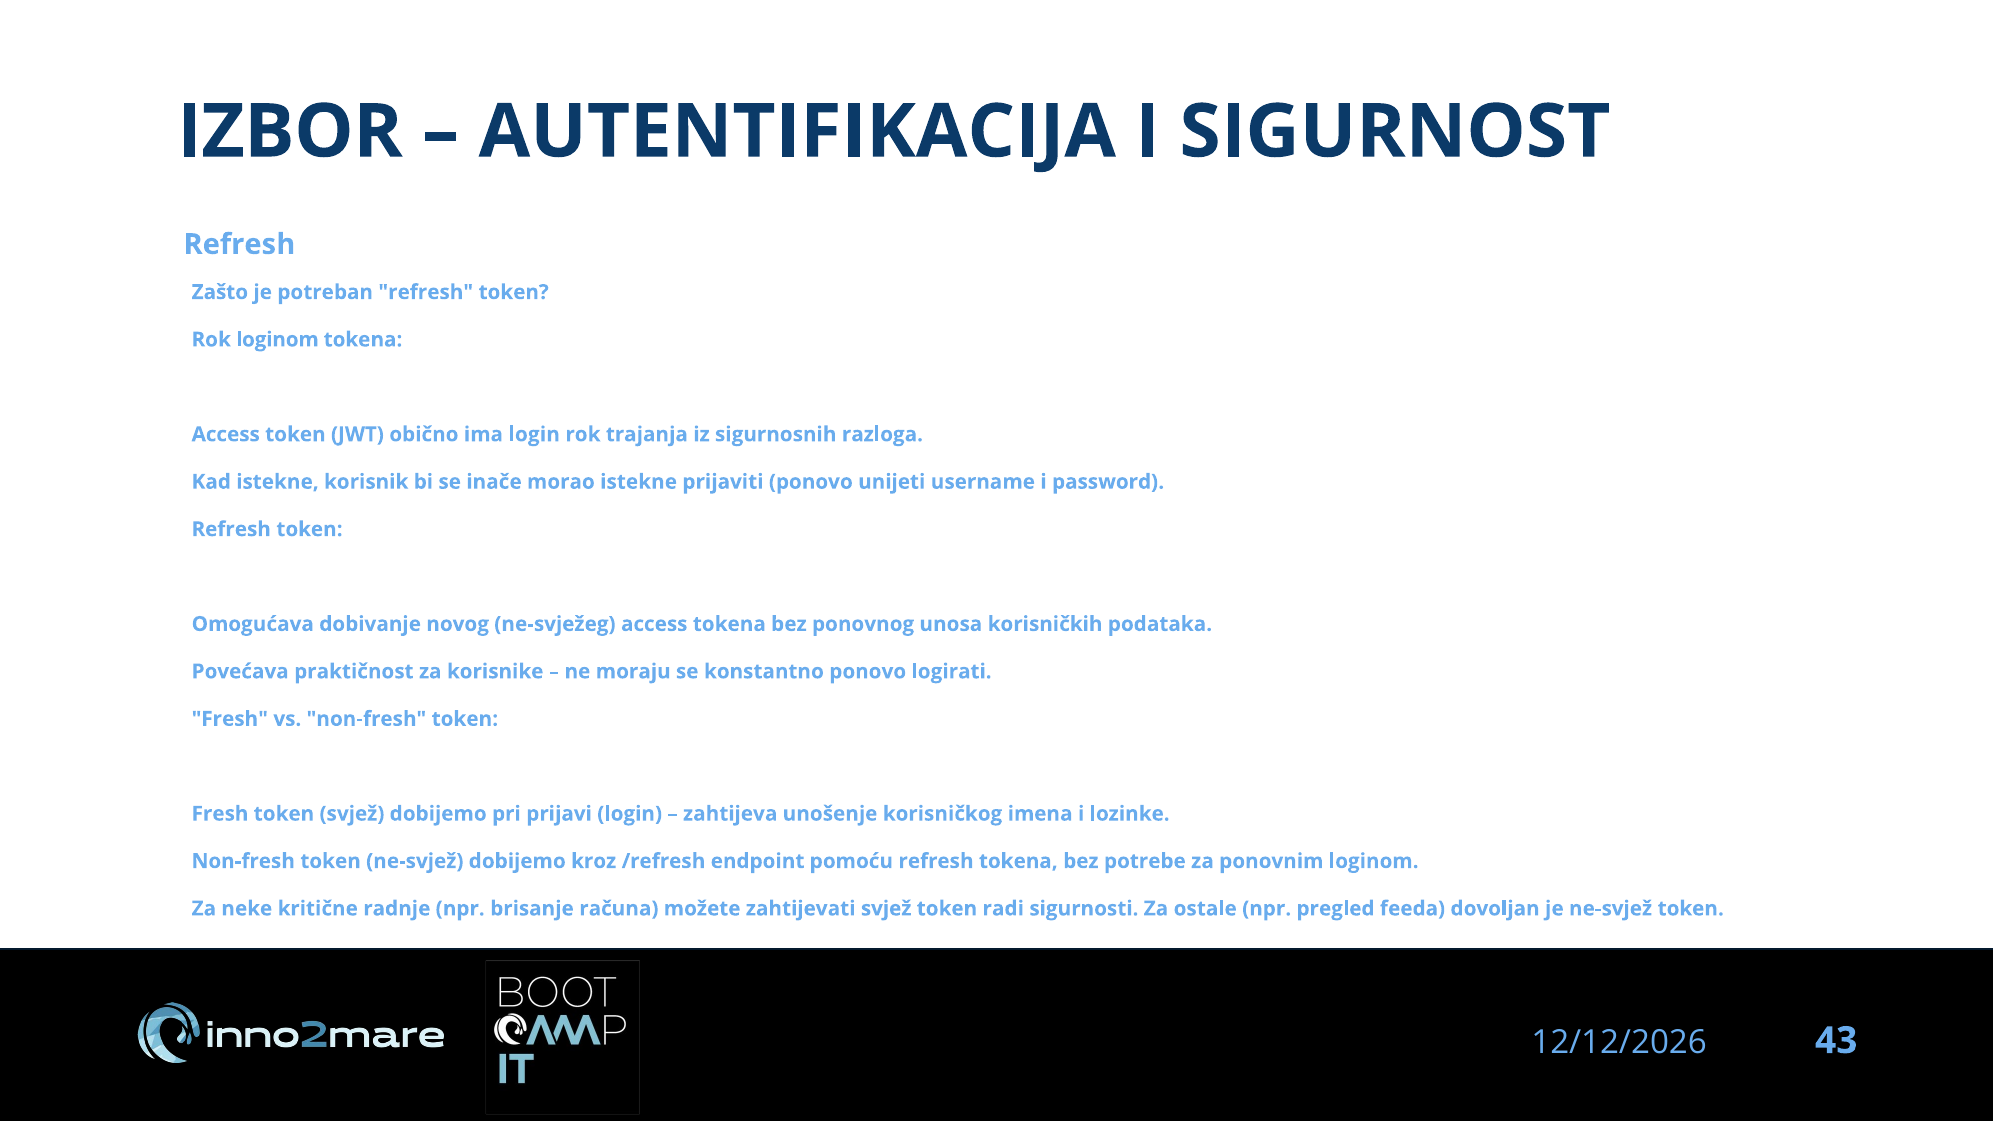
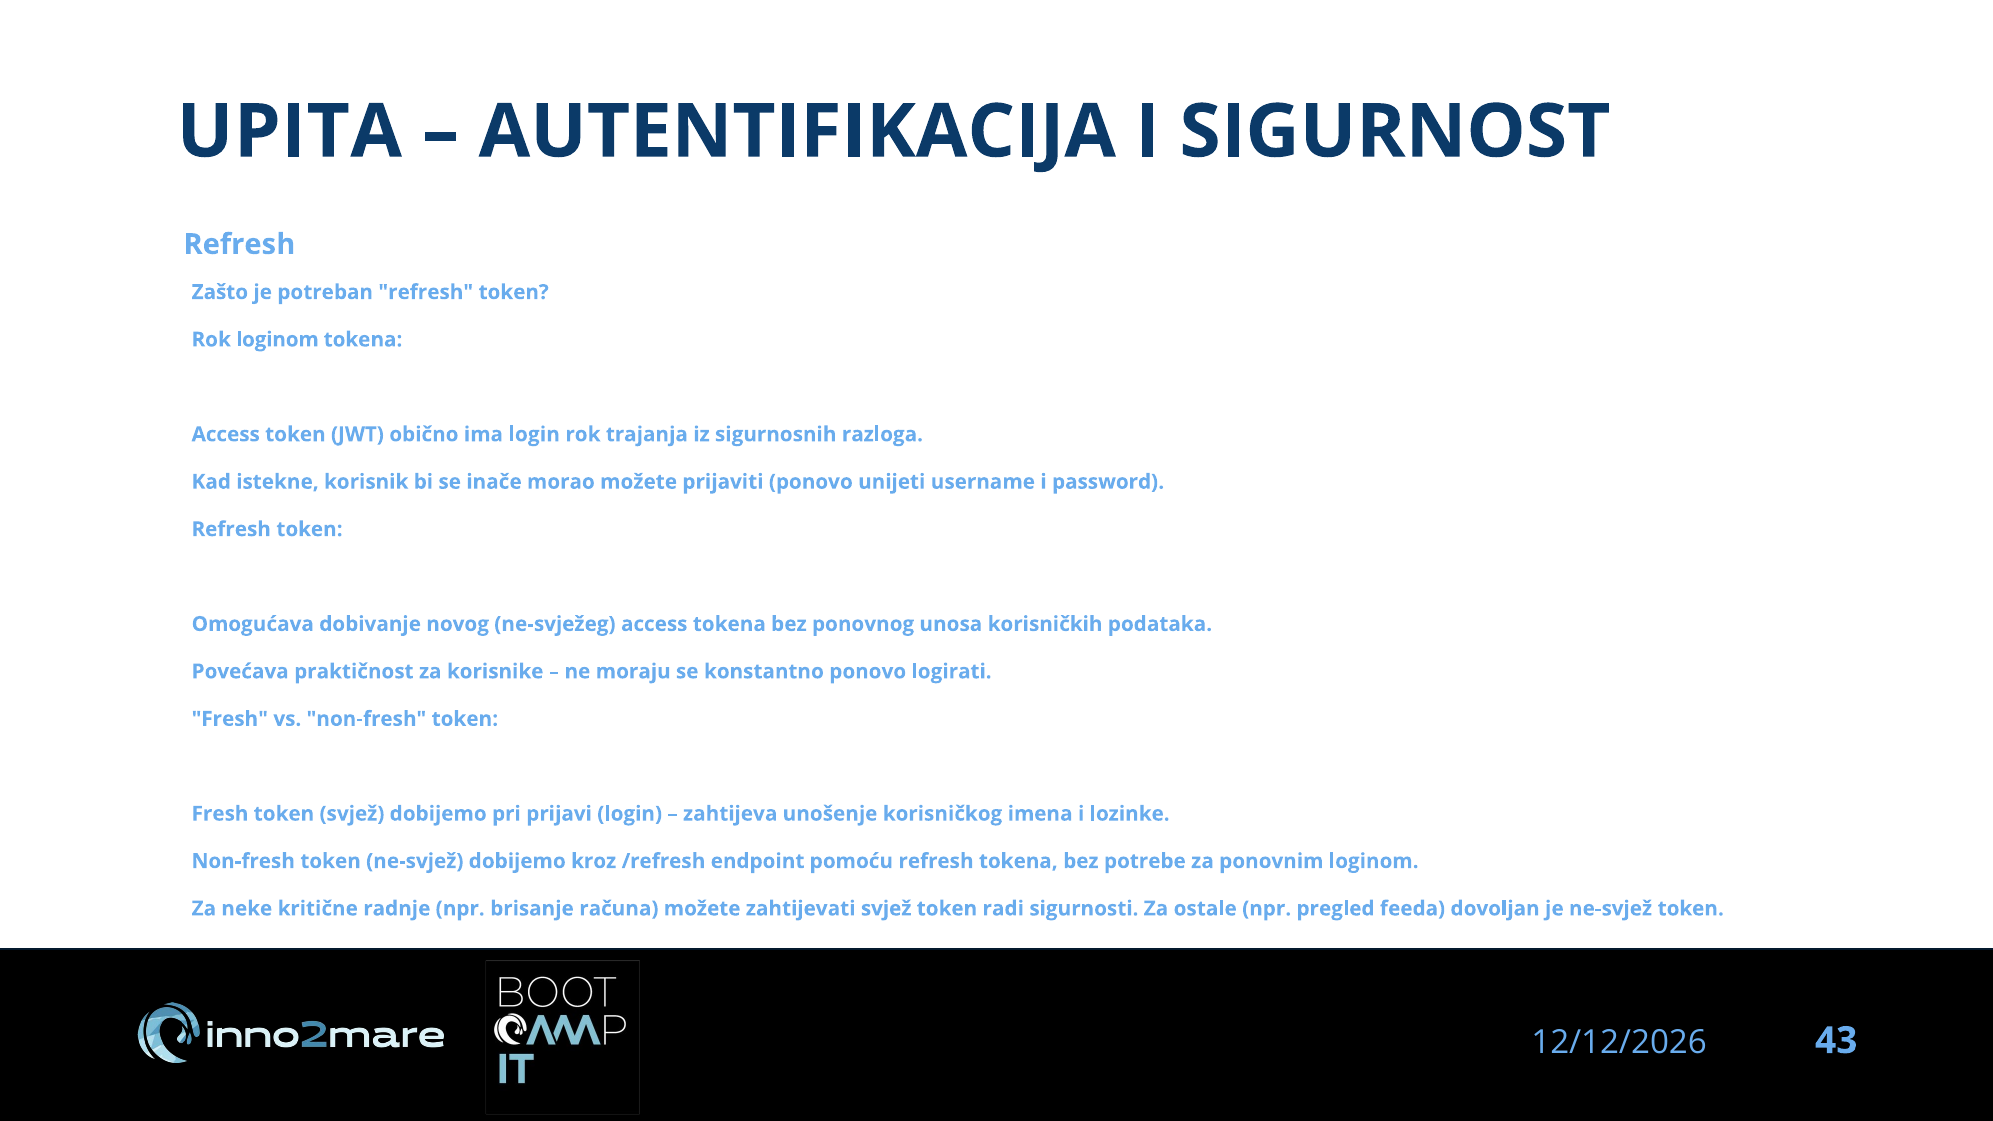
IZBOR: IZBOR -> UPITA
morao istekne: istekne -> možete
